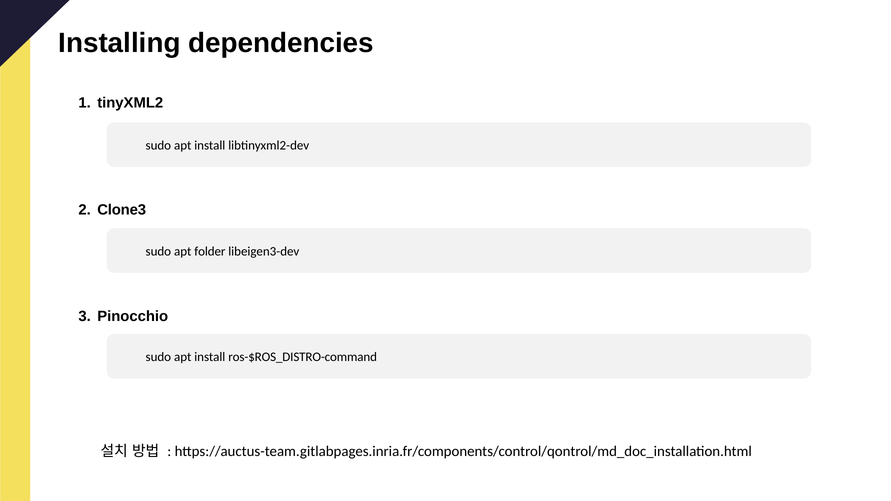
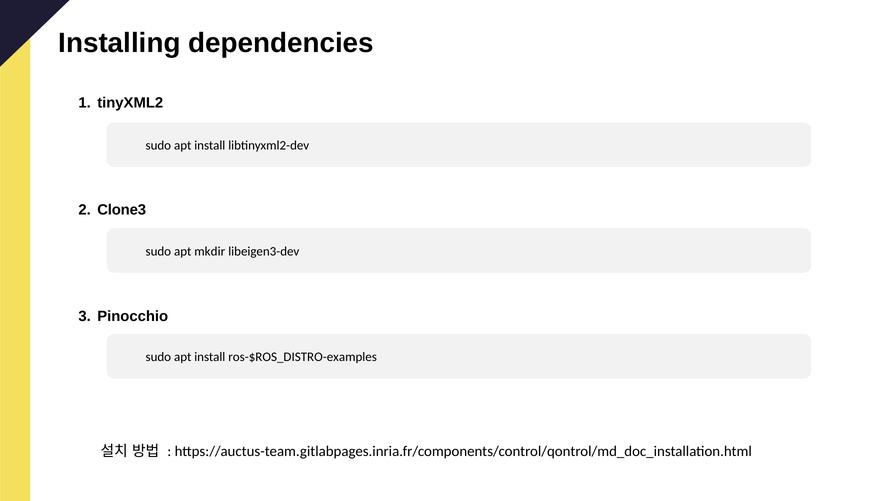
folder: folder -> mkdir
ros-$ROS_DISTRO-command: ros-$ROS_DISTRO-command -> ros-$ROS_DISTRO-examples
